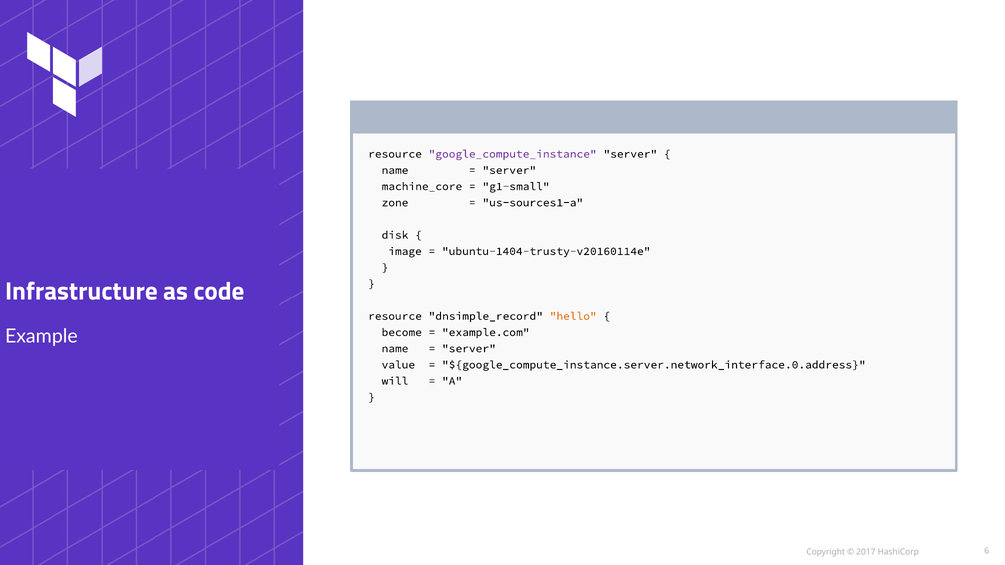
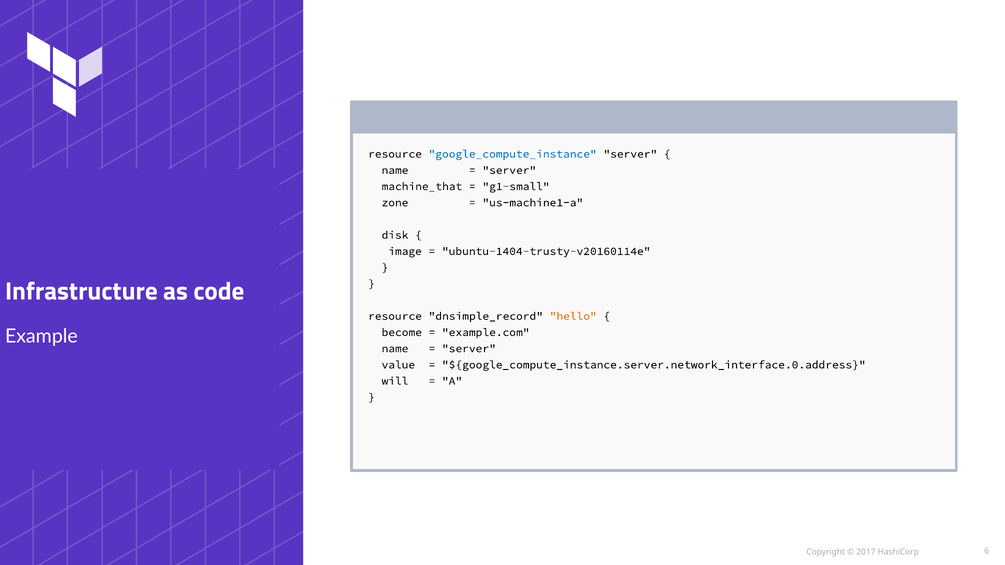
google_compute_instance colour: purple -> blue
machine_core: machine_core -> machine_that
us-sources1-a: us-sources1-a -> us-machine1-a
